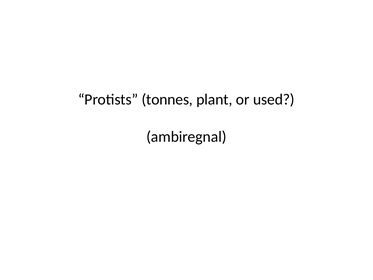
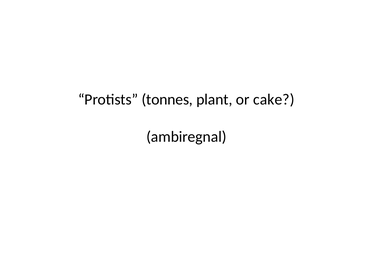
used: used -> cake
